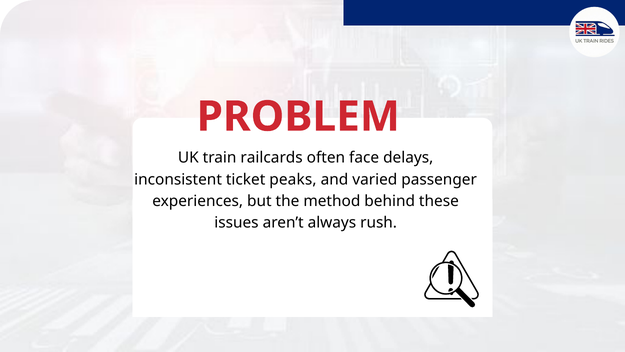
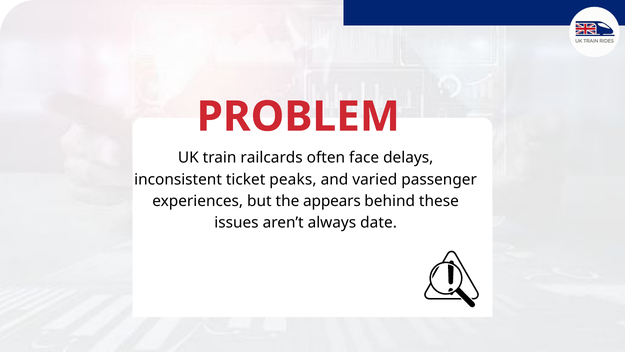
method: method -> appears
rush: rush -> date
